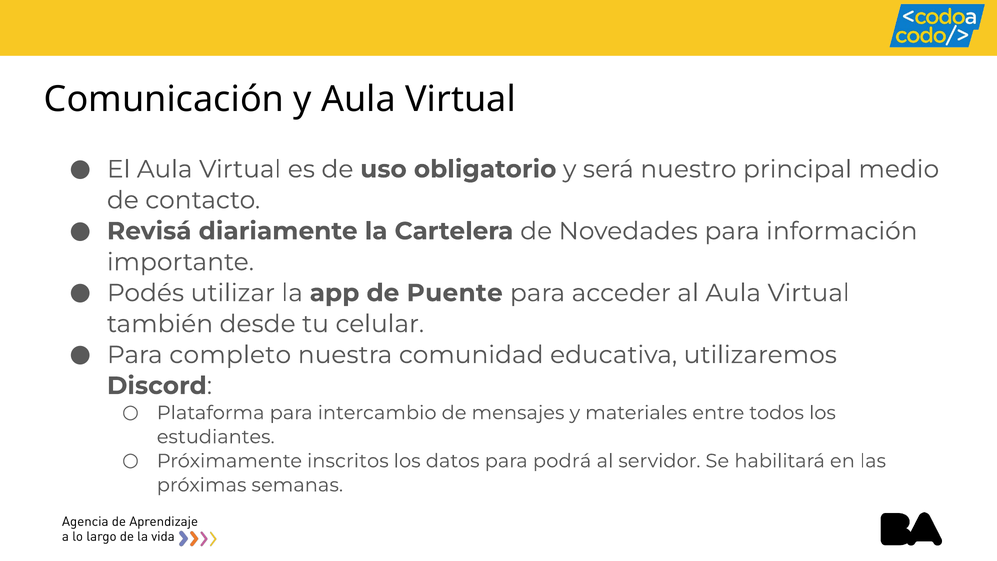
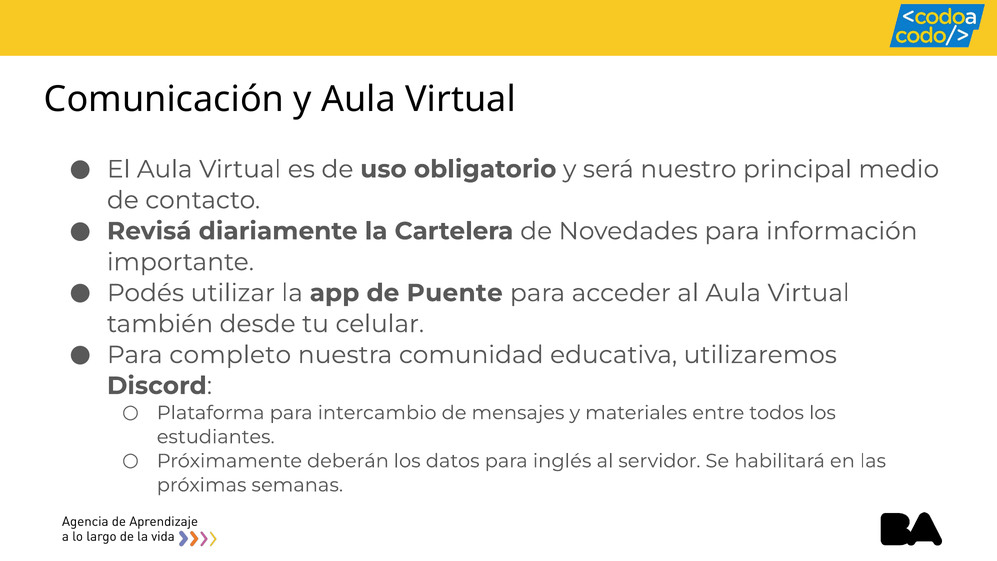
inscritos: inscritos -> deberán
podrá: podrá -> inglés
